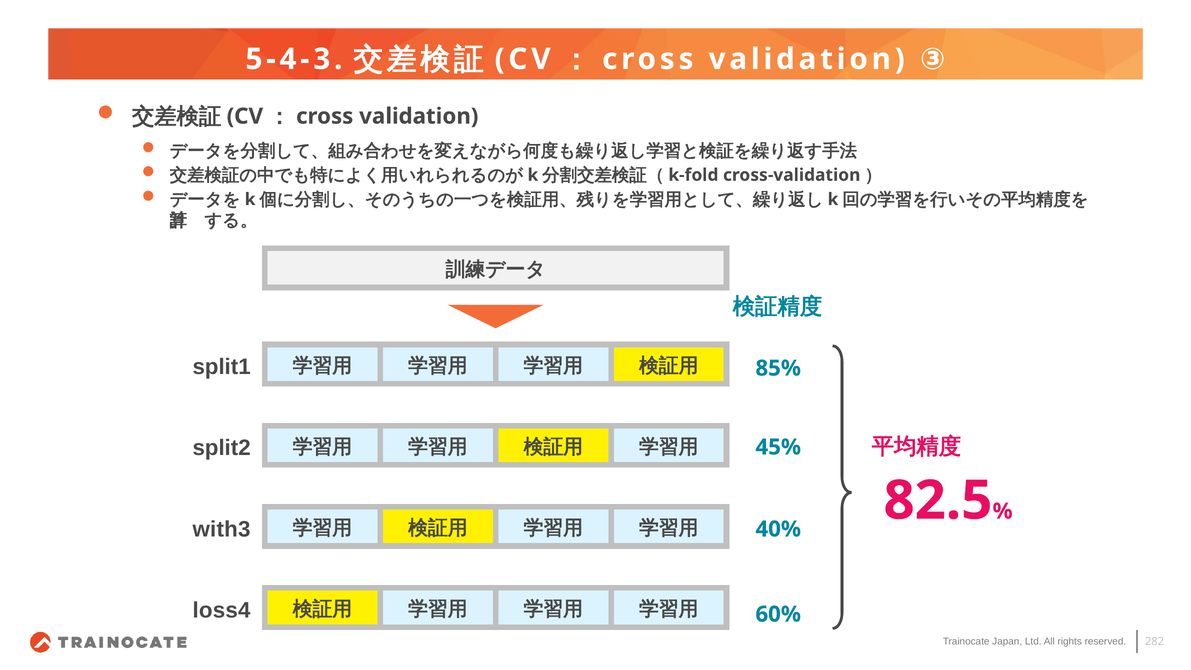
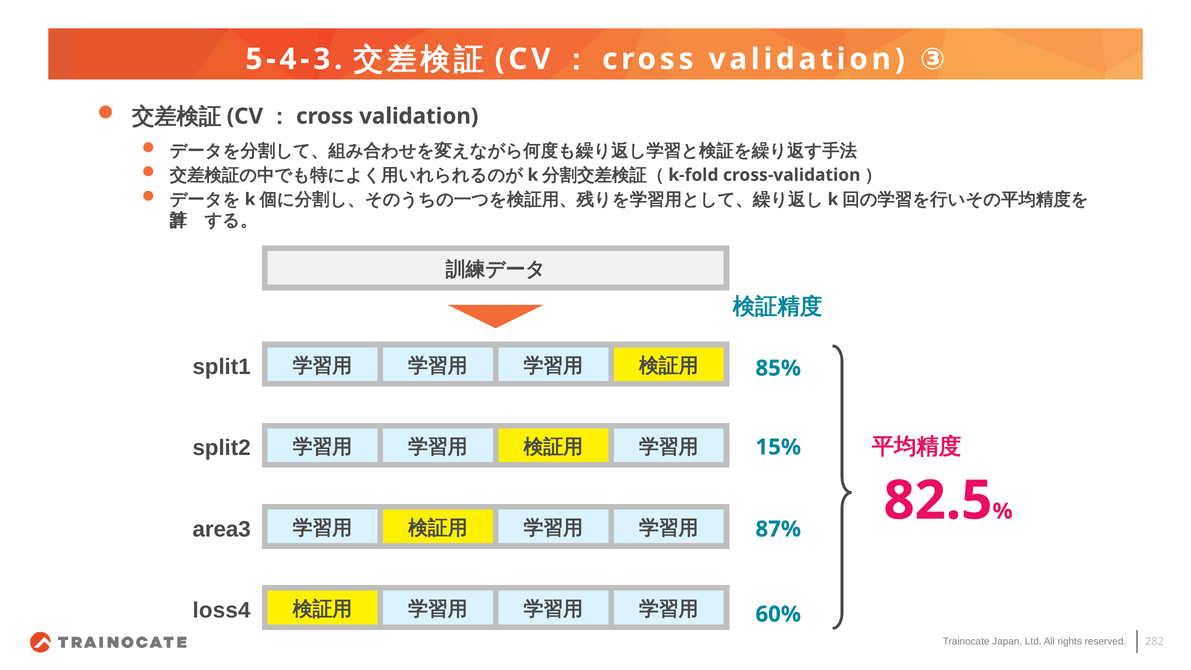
45%: 45% -> 15%
with3: with3 -> area3
40%: 40% -> 87%
